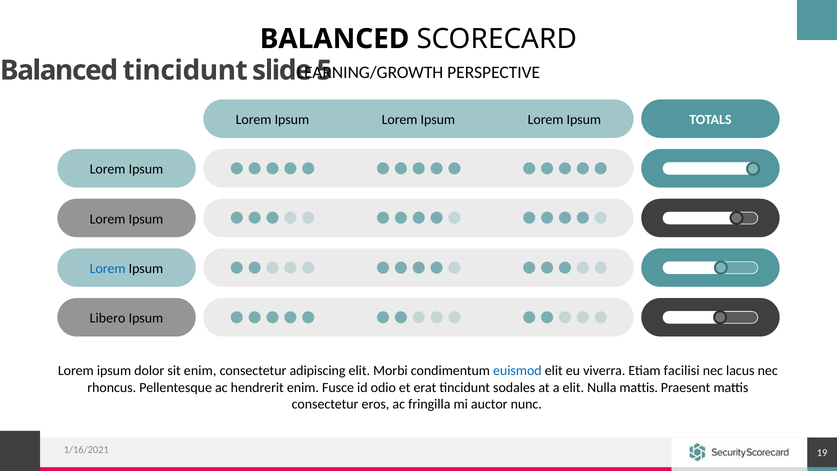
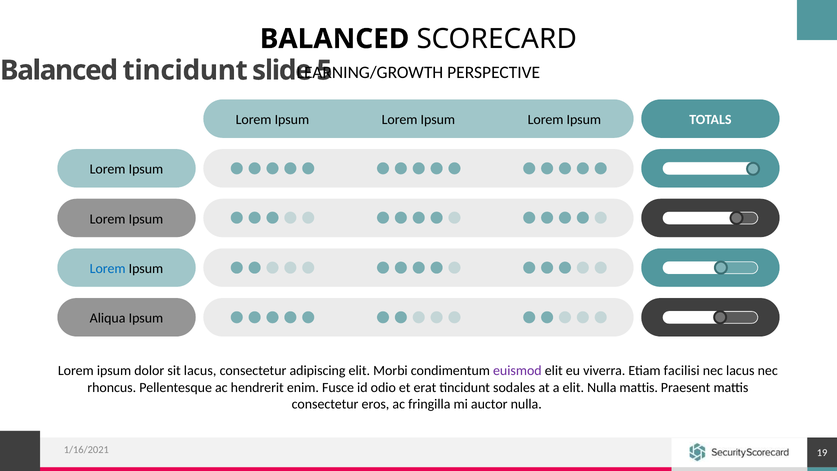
Libero: Libero -> Aliqua
sit enim: enim -> lacus
euismod colour: blue -> purple
auctor nunc: nunc -> nulla
